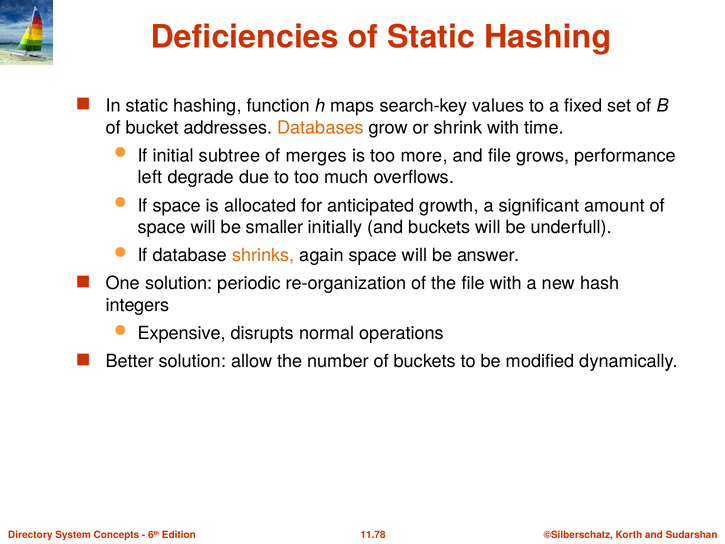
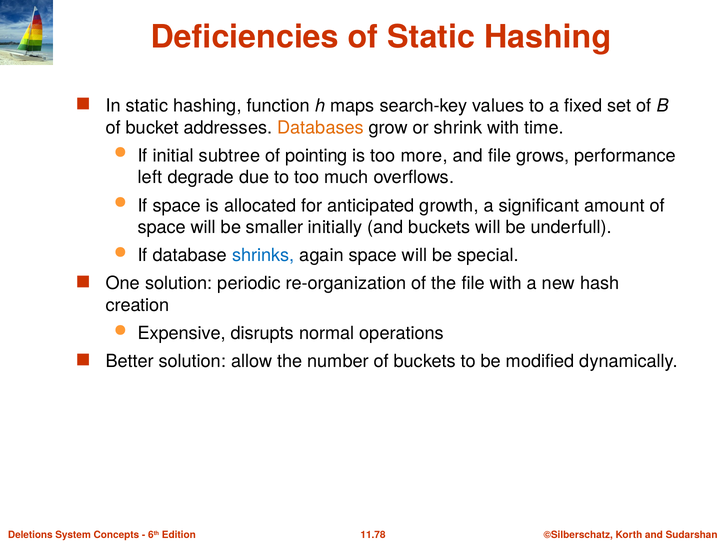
merges: merges -> pointing
shrinks colour: orange -> blue
answer: answer -> special
integers: integers -> creation
Directory: Directory -> Deletions
